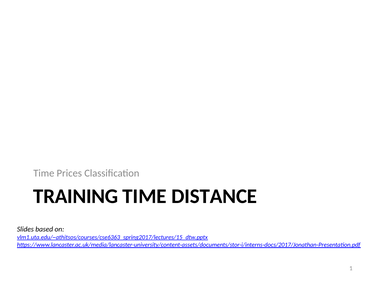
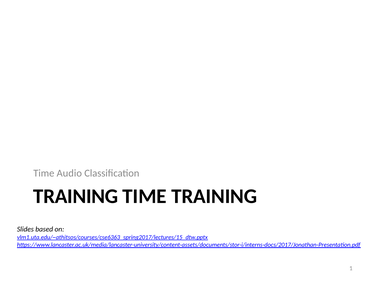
Prices: Prices -> Audio
TIME DISTANCE: DISTANCE -> TRAINING
